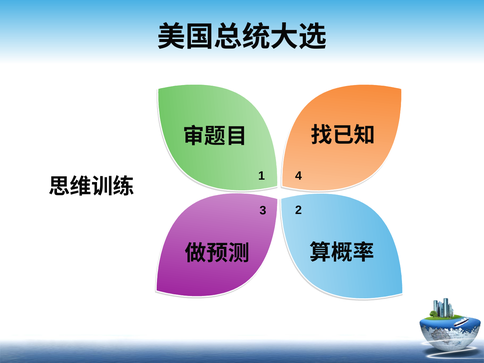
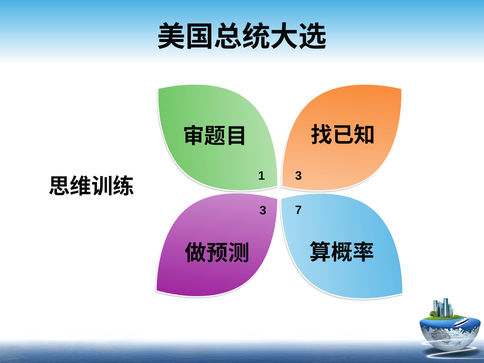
1 4: 4 -> 3
2: 2 -> 7
